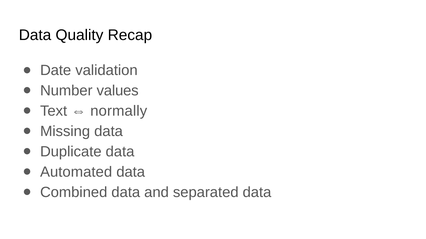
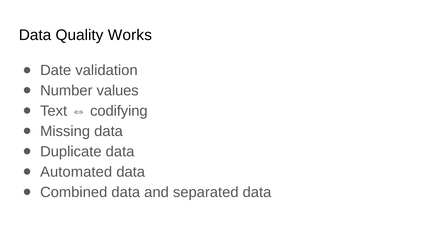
Recap: Recap -> Works
normally: normally -> codifying
